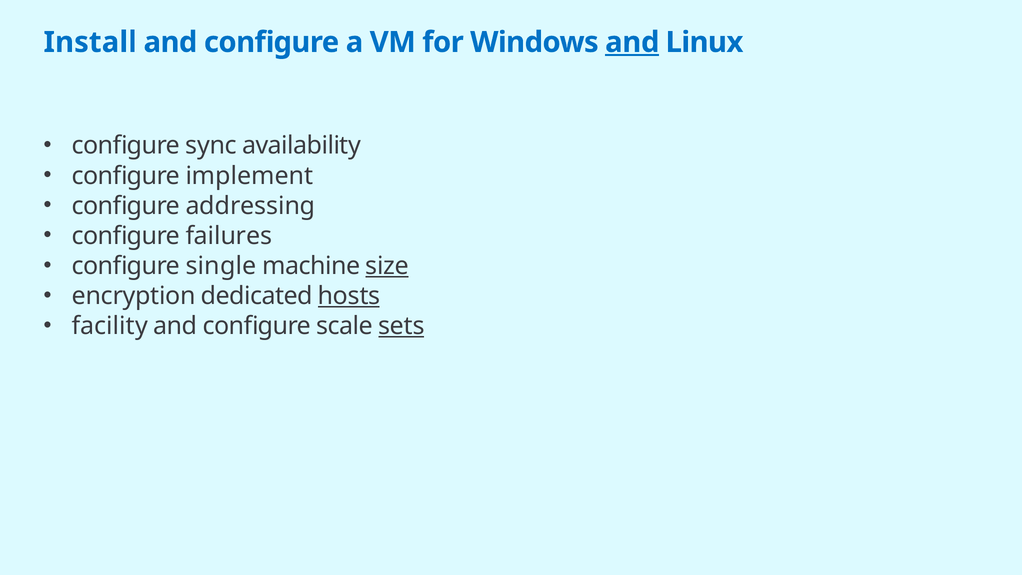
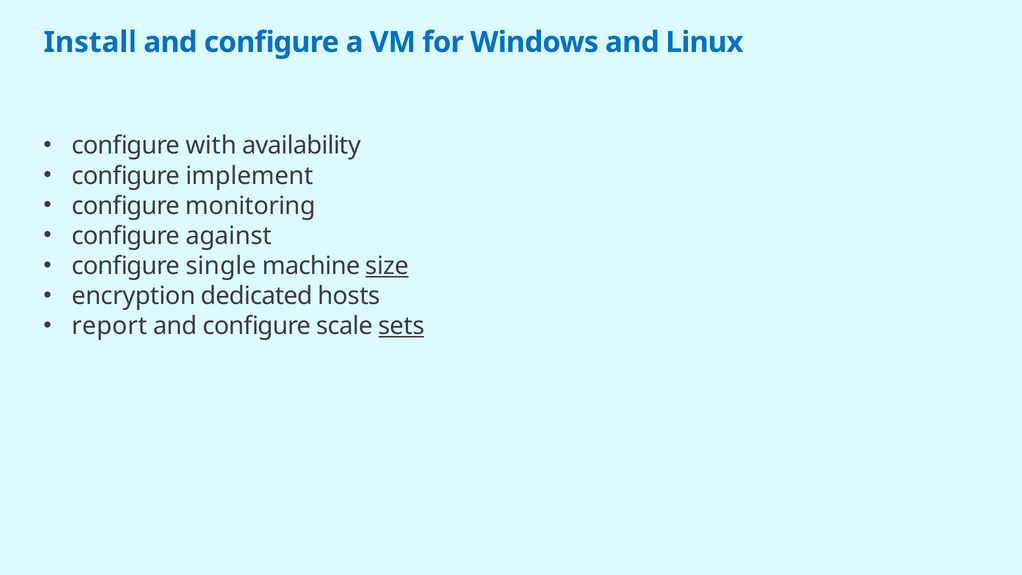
and at (632, 42) underline: present -> none
sync: sync -> with
addressing: addressing -> monitoring
failures: failures -> against
hosts underline: present -> none
facility: facility -> report
